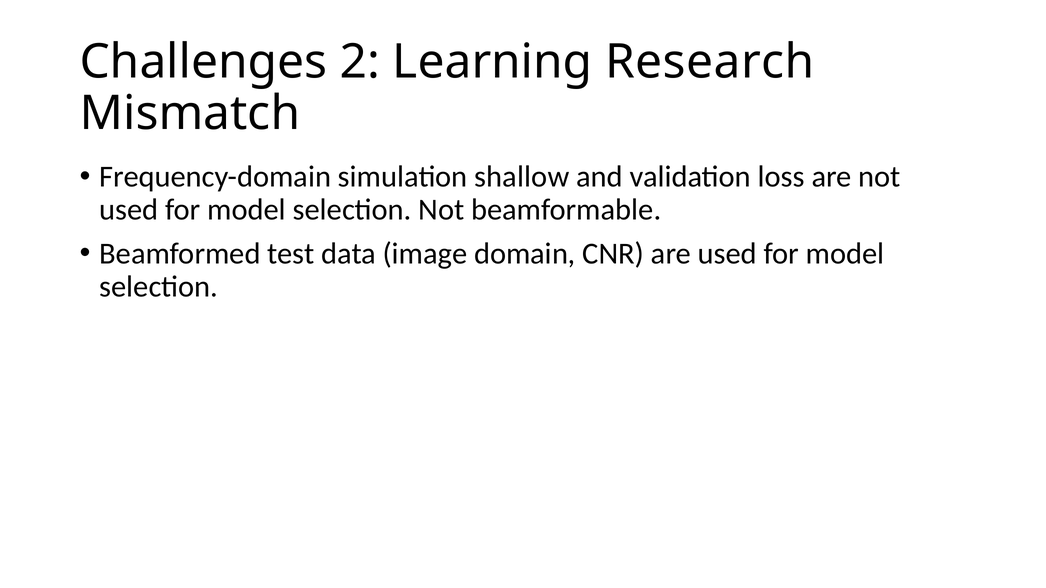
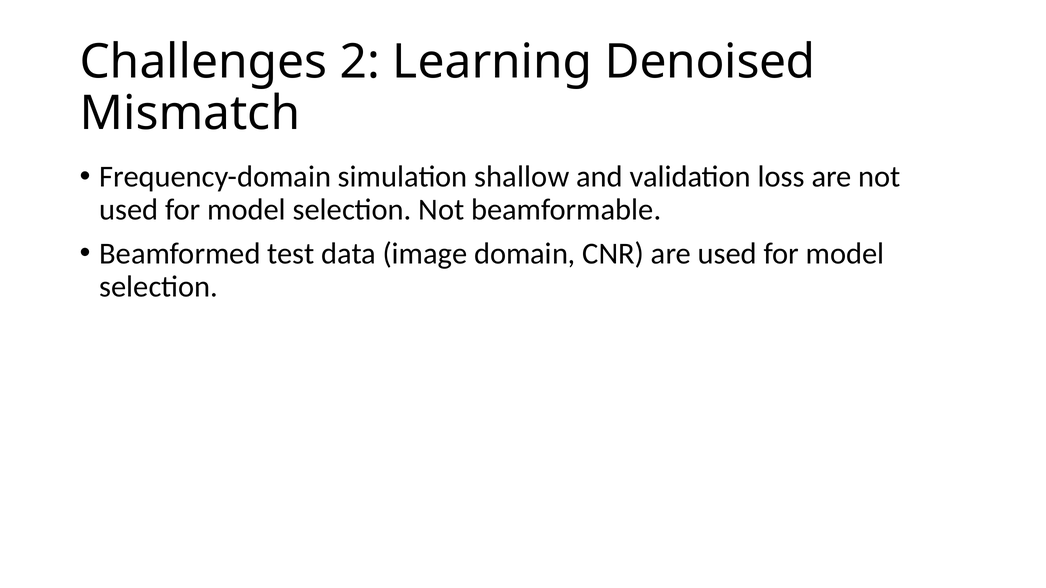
Research: Research -> Denoised
